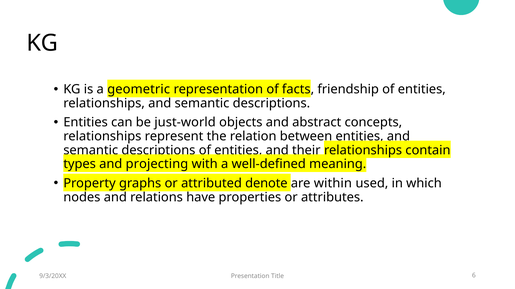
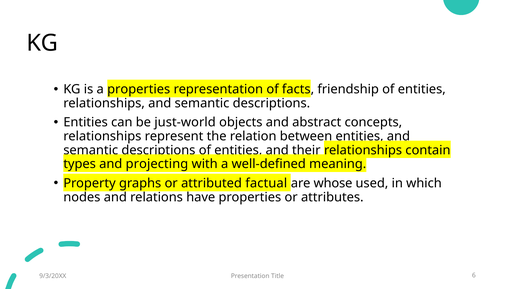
a geometric: geometric -> properties
denote: denote -> factual
within: within -> whose
